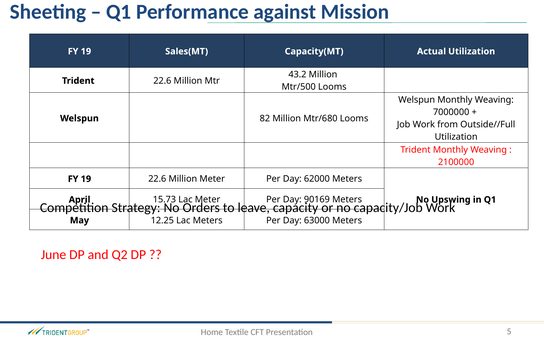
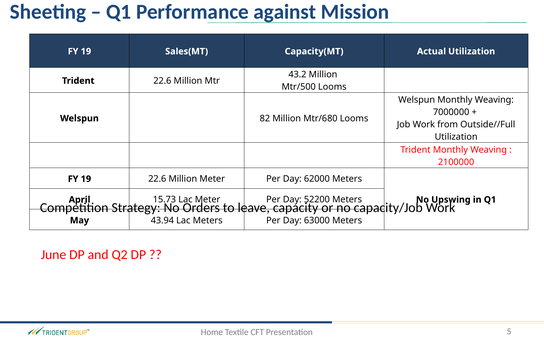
90169: 90169 -> 52200
12.25: 12.25 -> 43.94
